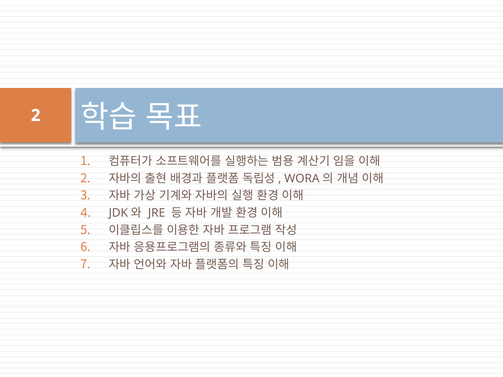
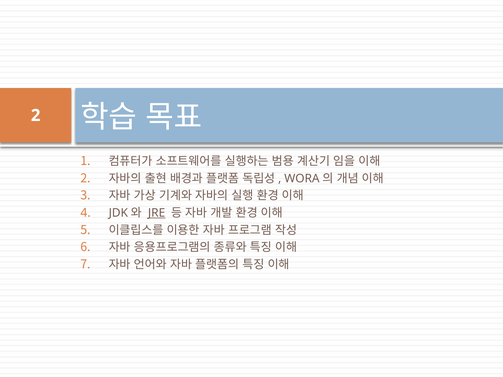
JRE underline: none -> present
